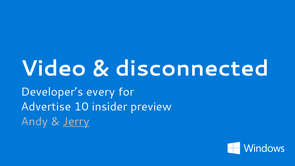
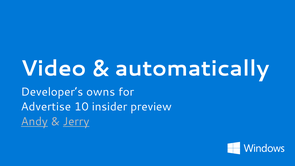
disconnected: disconnected -> automatically
every: every -> owns
Andy underline: none -> present
